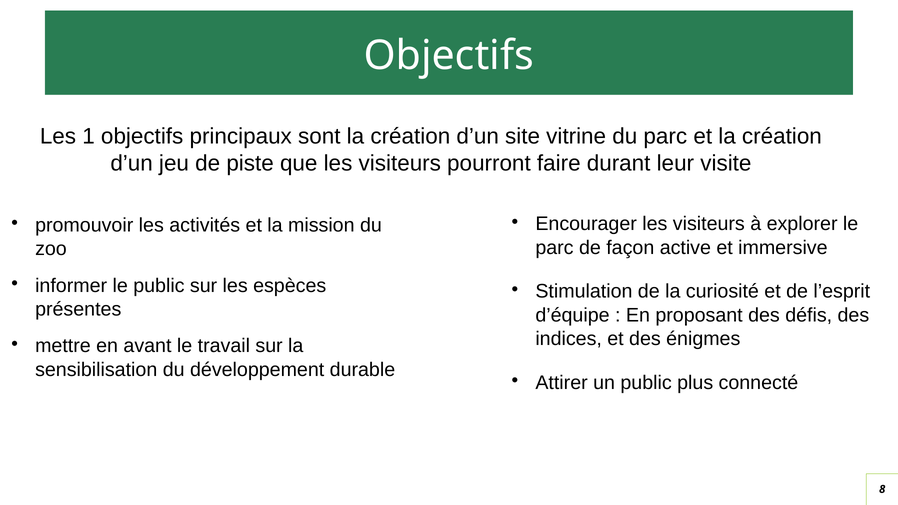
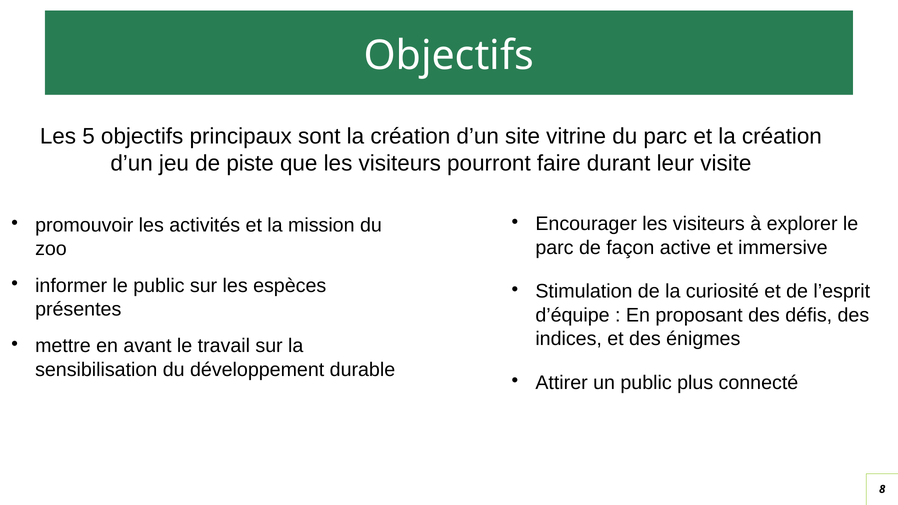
1: 1 -> 5
